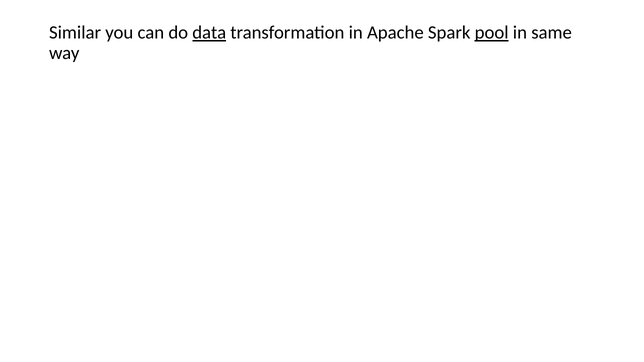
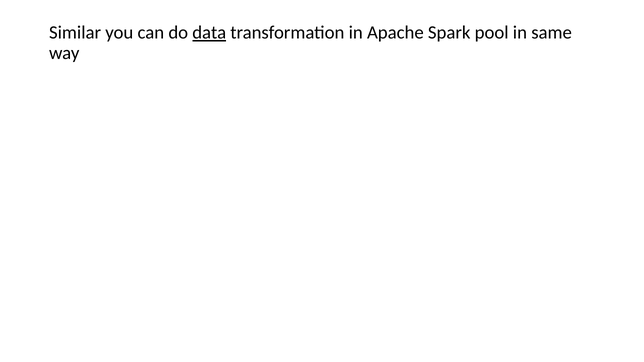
pool underline: present -> none
